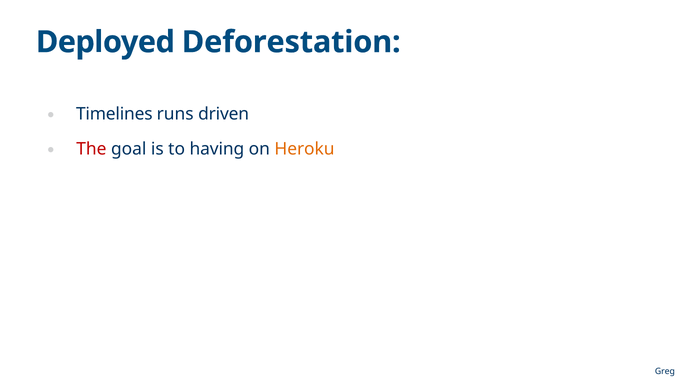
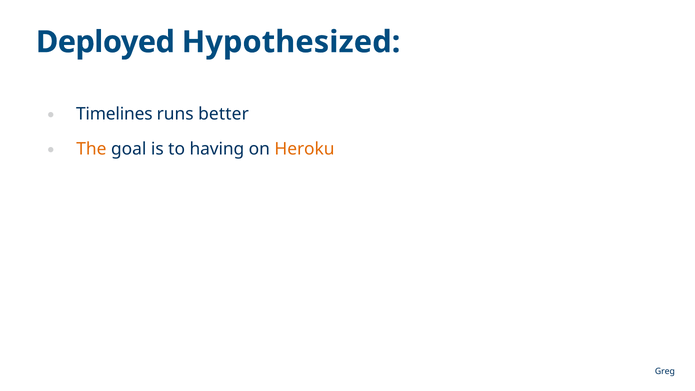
Deforestation: Deforestation -> Hypothesized
driven: driven -> better
The colour: red -> orange
